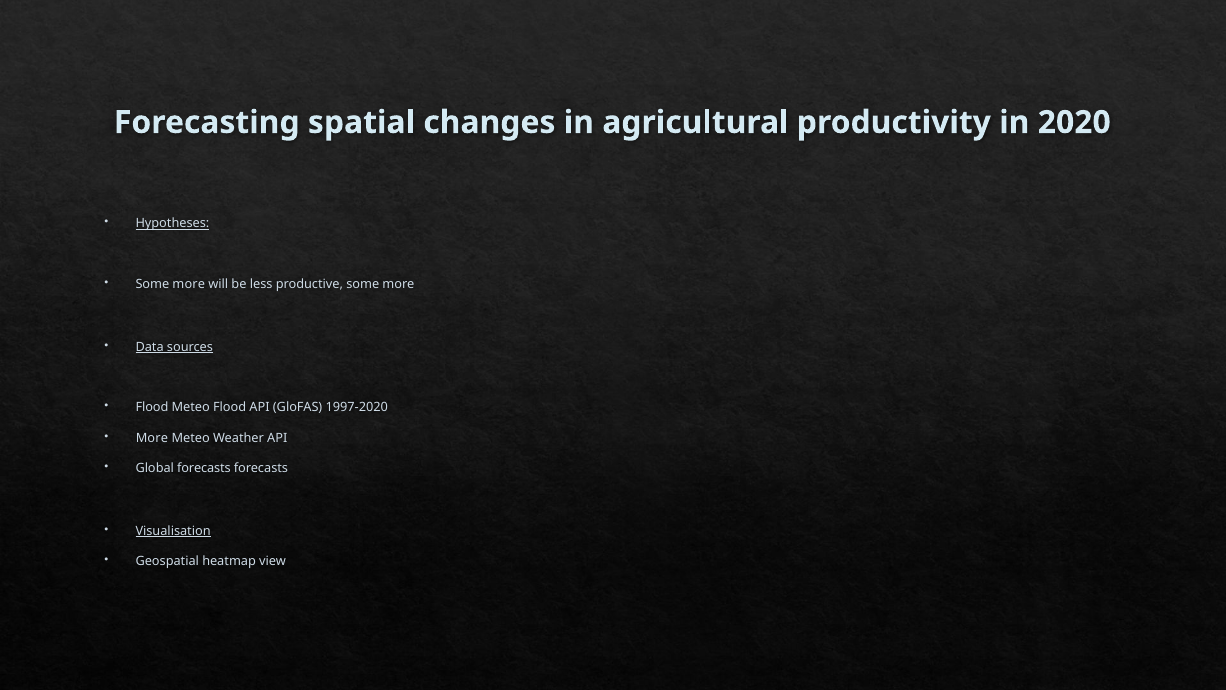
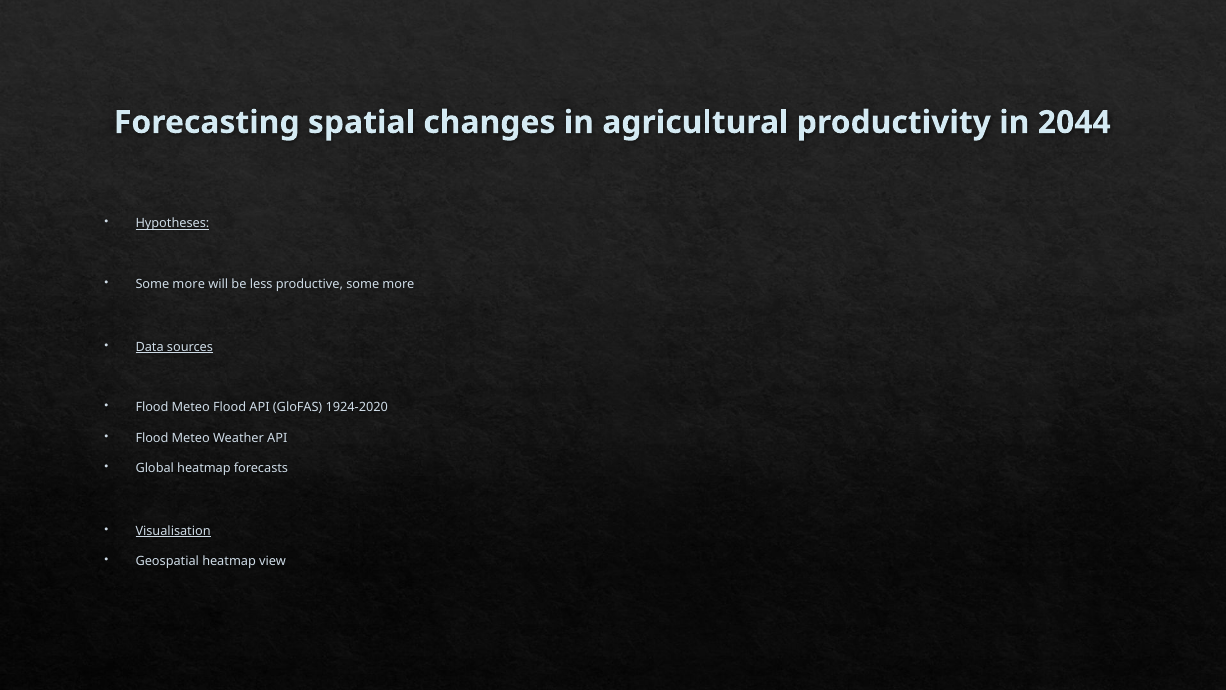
2020: 2020 -> 2044
1997-2020: 1997-2020 -> 1924-2020
More at (152, 438): More -> Flood
Global forecasts: forecasts -> heatmap
